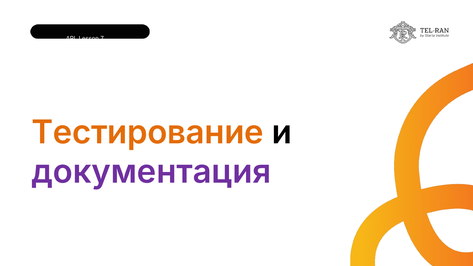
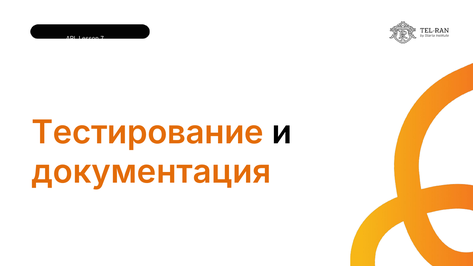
документация colour: purple -> orange
